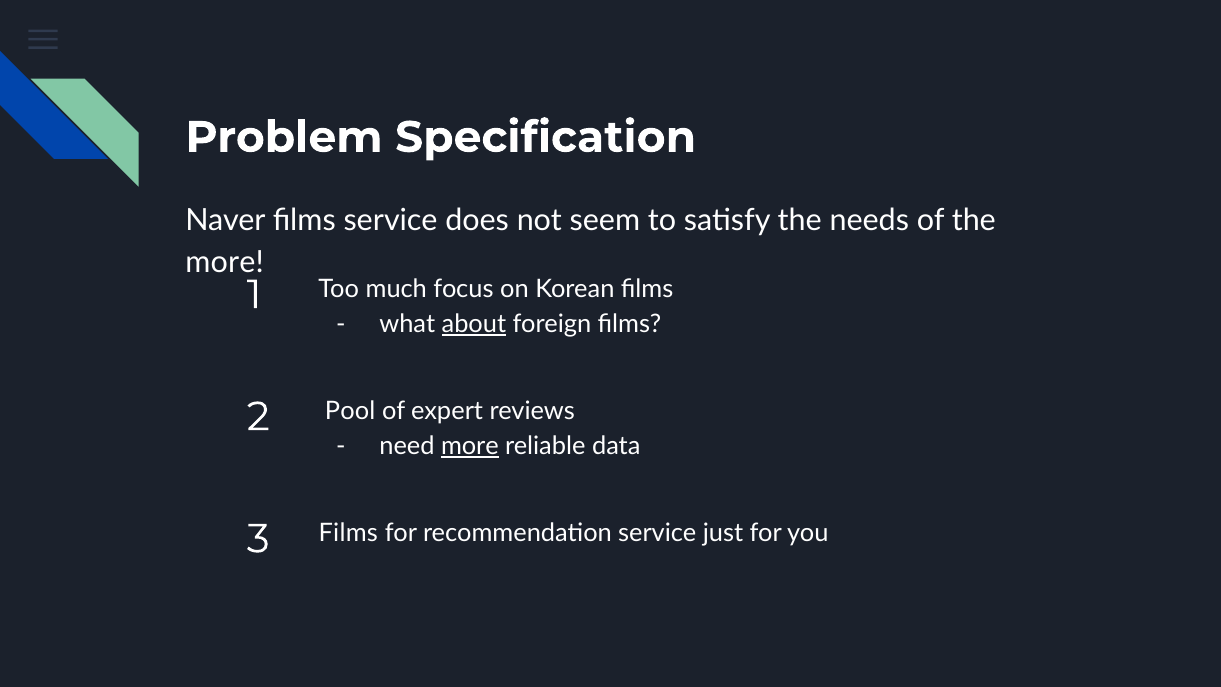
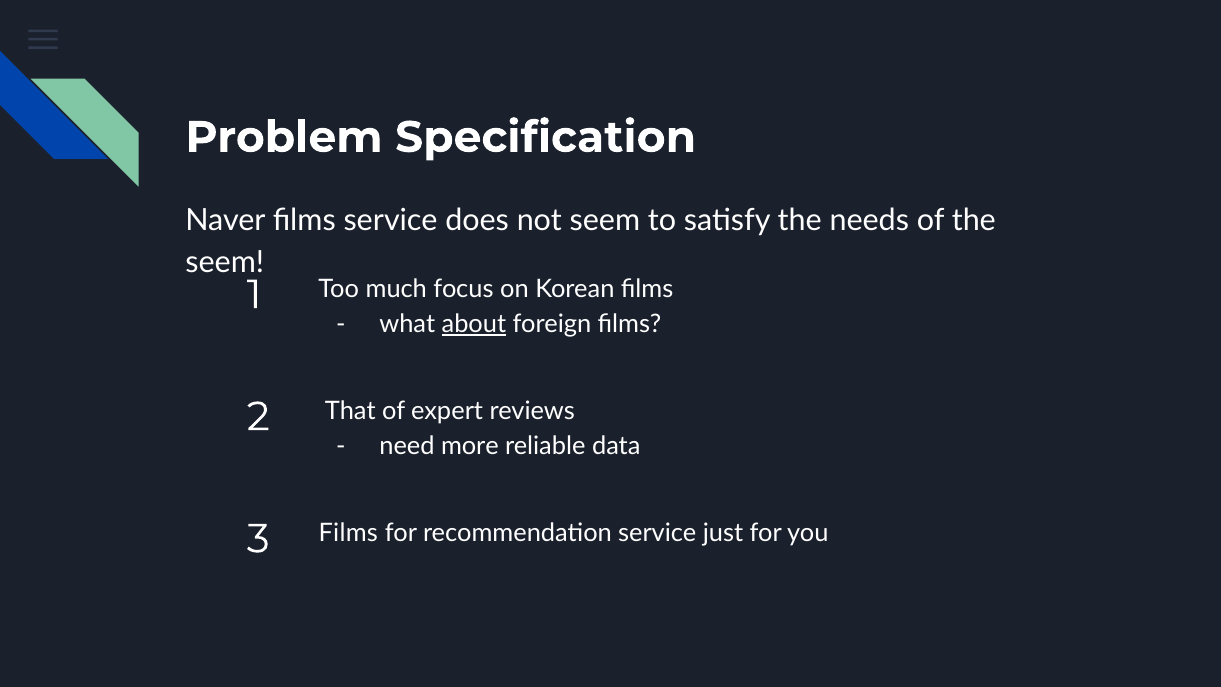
more at (225, 262): more -> seem
Pool: Pool -> That
more at (470, 446) underline: present -> none
